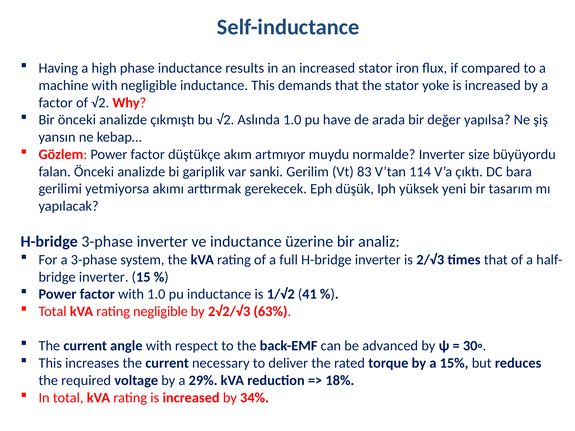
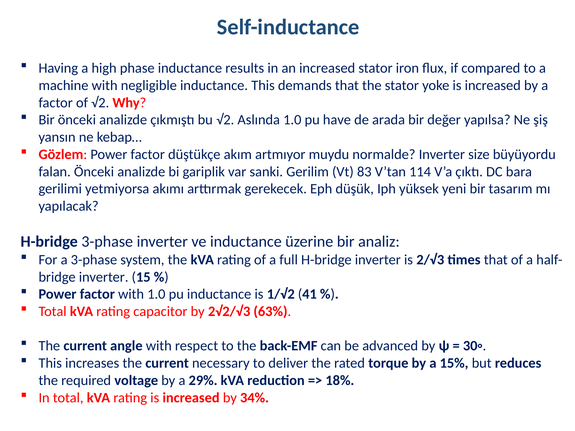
rating negligible: negligible -> capacitor
